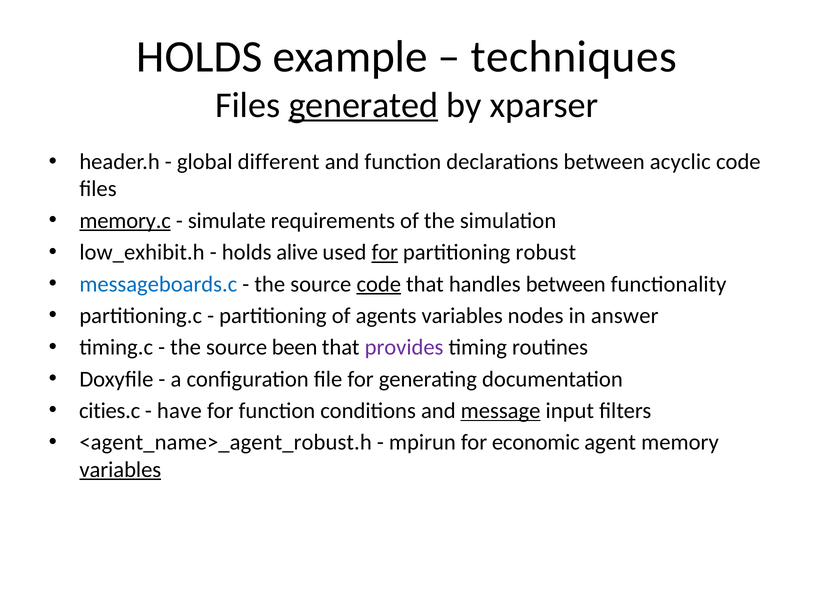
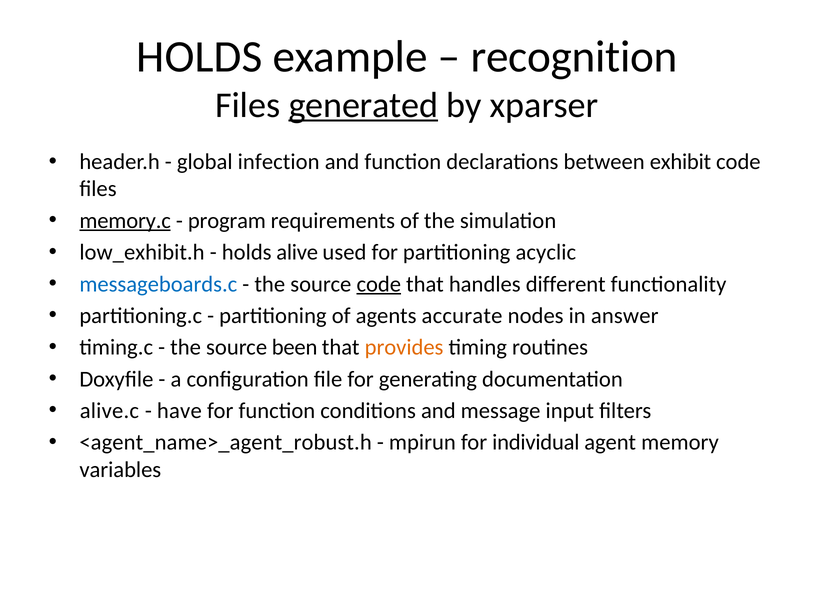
techniques: techniques -> recognition
different: different -> infection
acyclic: acyclic -> exhibit
simulate: simulate -> program
for at (385, 252) underline: present -> none
robust: robust -> acyclic
handles between: between -> different
agents variables: variables -> accurate
provides colour: purple -> orange
cities.c: cities.c -> alive.c
message underline: present -> none
economic: economic -> individual
variables at (120, 469) underline: present -> none
